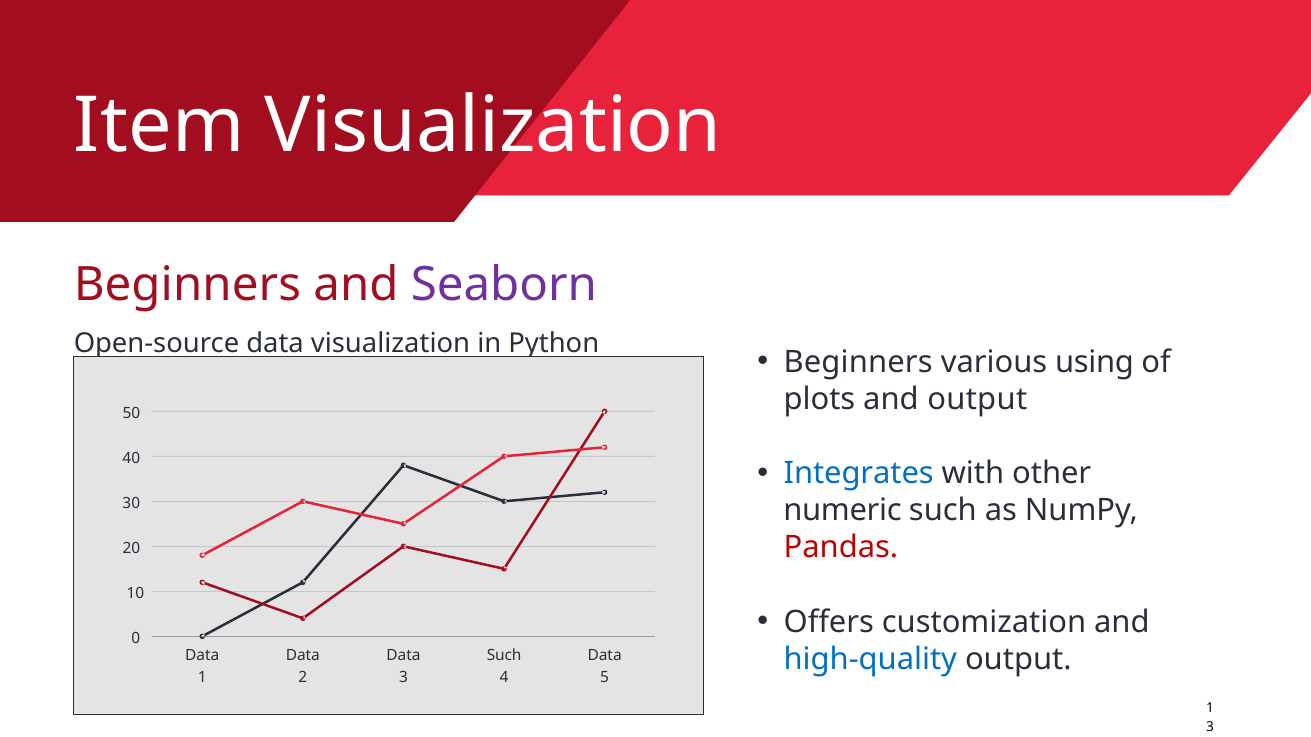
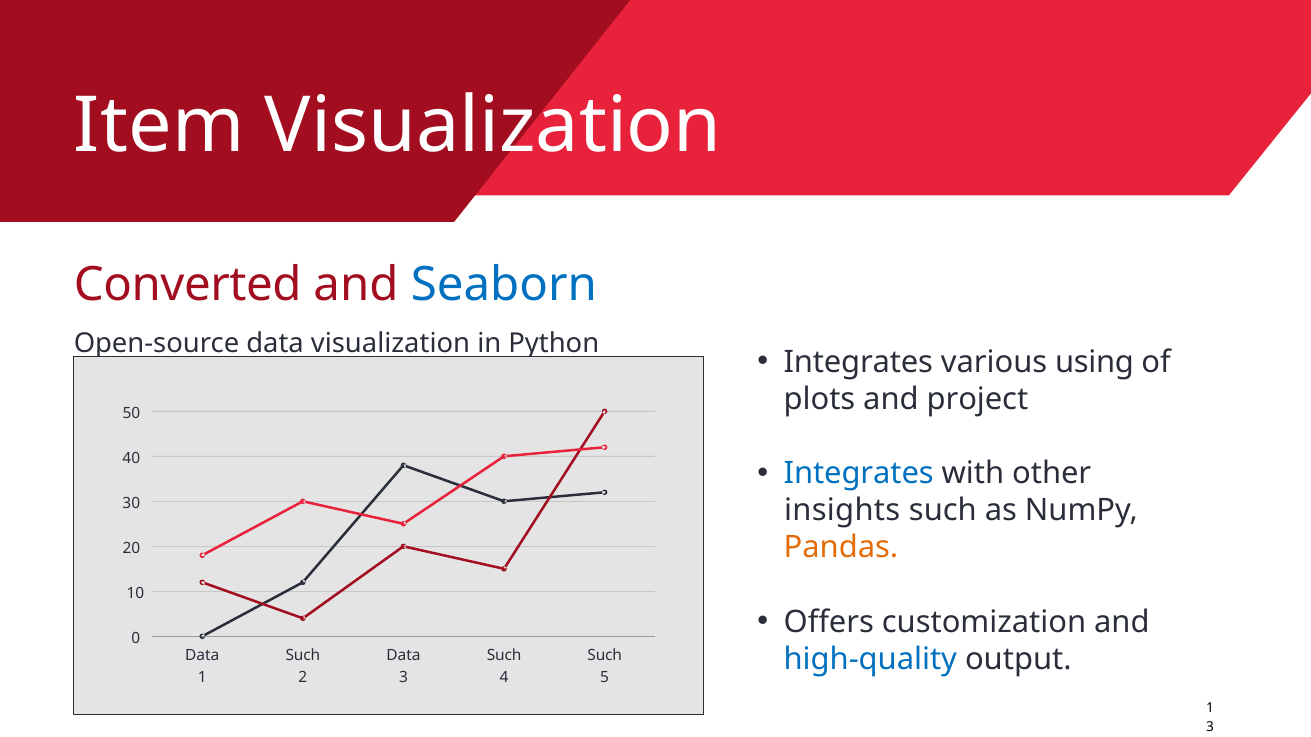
Beginners at (187, 285): Beginners -> Converted
Seaborn colour: purple -> blue
Beginners at (858, 362): Beginners -> Integrates
and output: output -> project
numeric: numeric -> insights
Pandas colour: red -> orange
Data at (303, 656): Data -> Such
Data at (605, 656): Data -> Such
